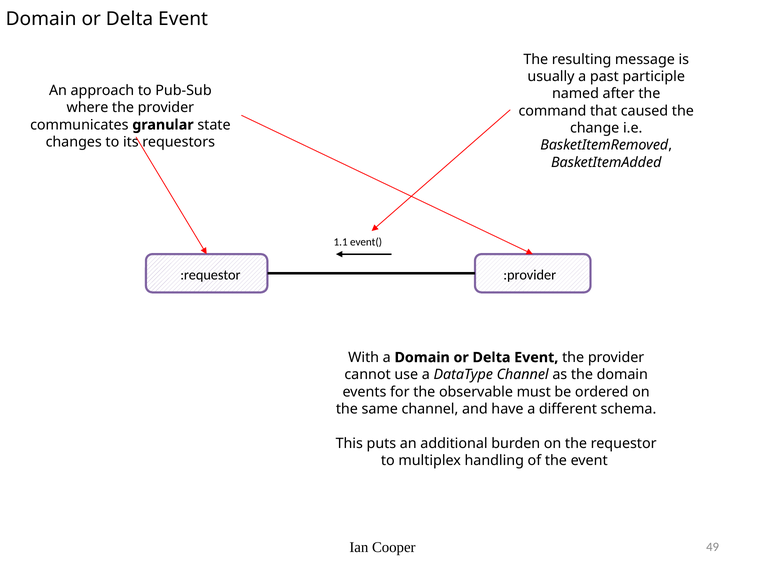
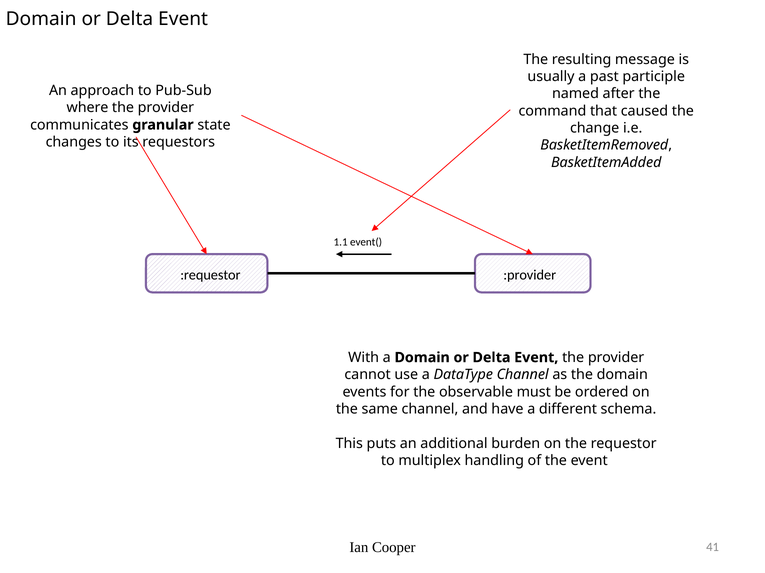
49: 49 -> 41
